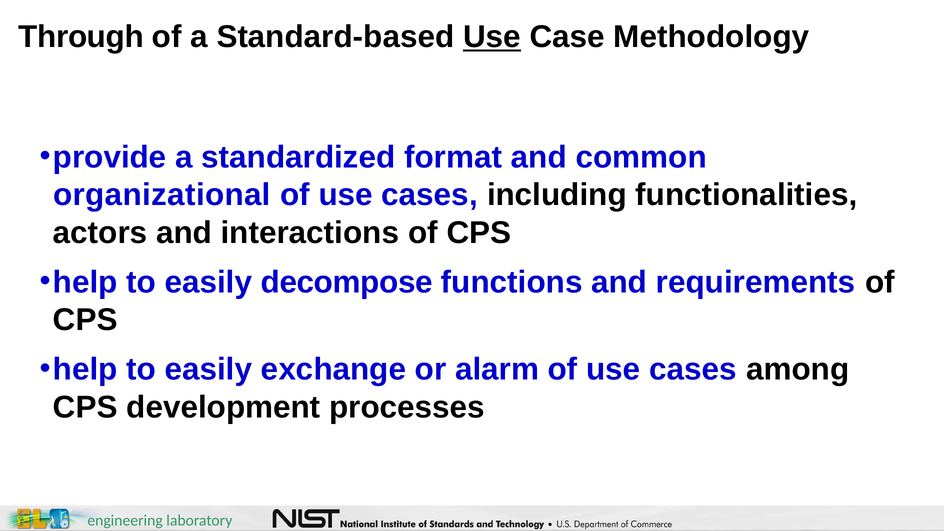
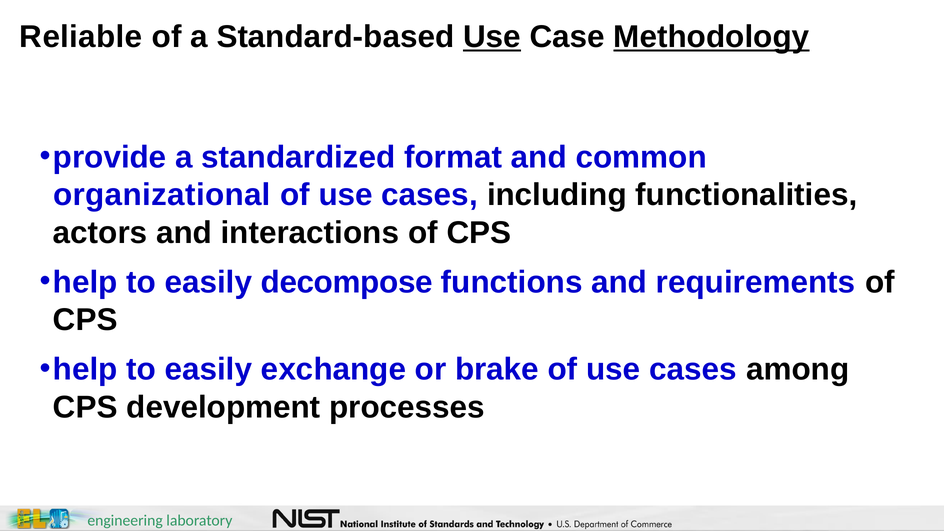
Through: Through -> Reliable
Methodology underline: none -> present
alarm: alarm -> brake
